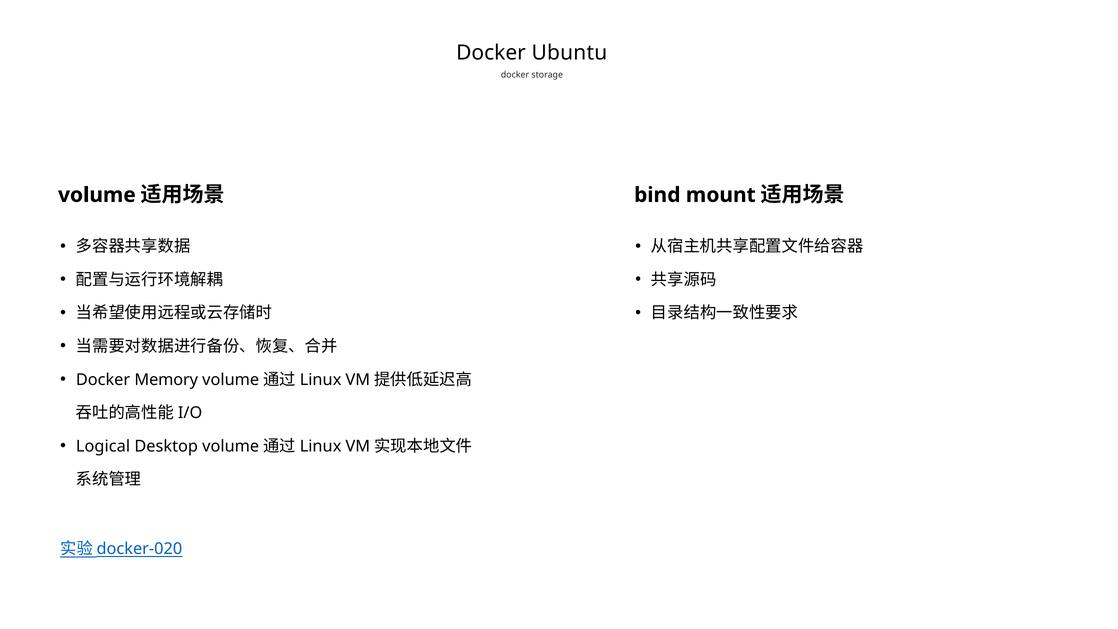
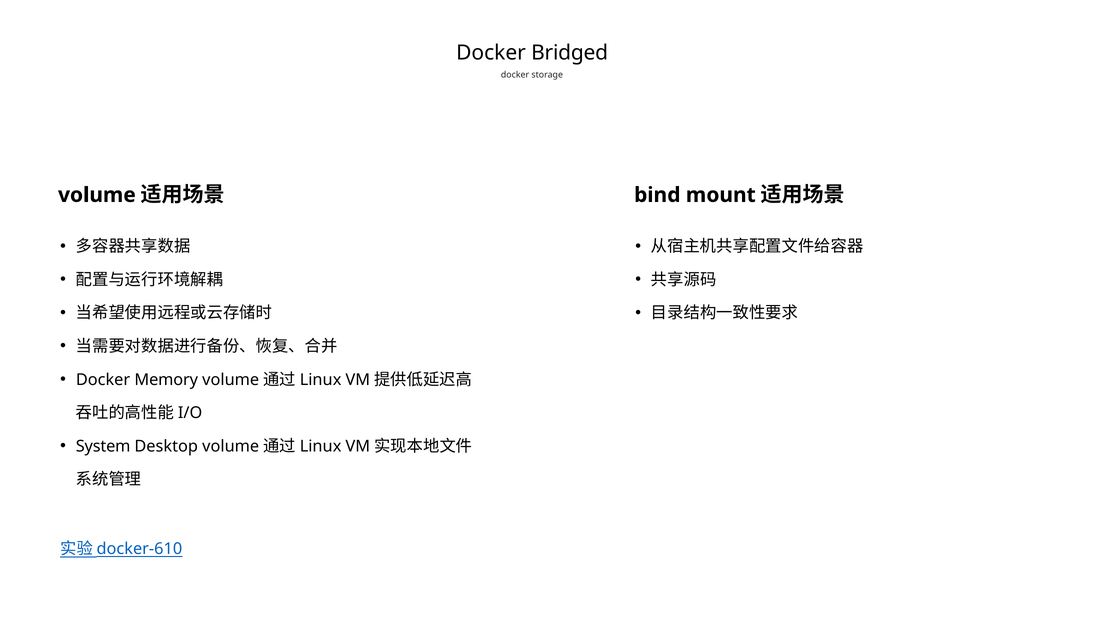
Ubuntu: Ubuntu -> Bridged
Logical: Logical -> System
docker-020: docker-020 -> docker-610
